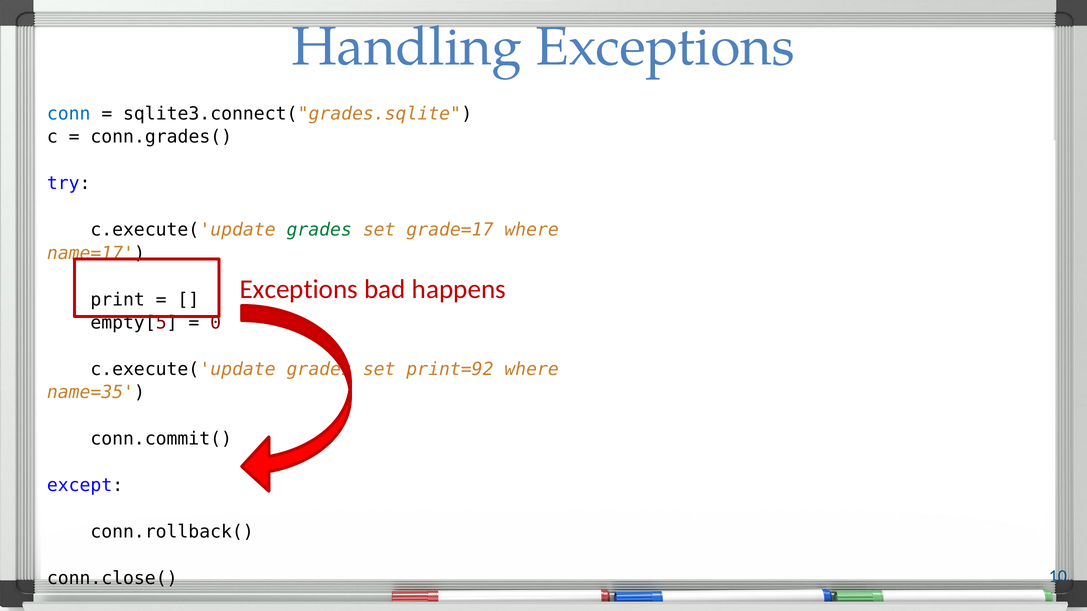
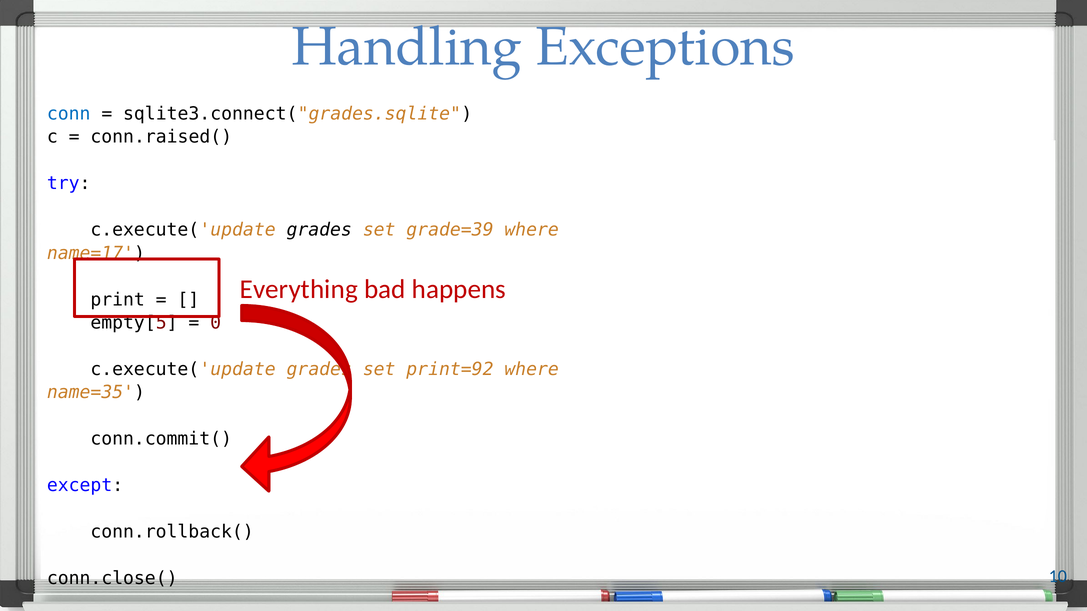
conn.grades(: conn.grades( -> conn.raised(
grades at (319, 230) colour: green -> black
grade=17: grade=17 -> grade=39
Exceptions at (299, 290): Exceptions -> Everything
